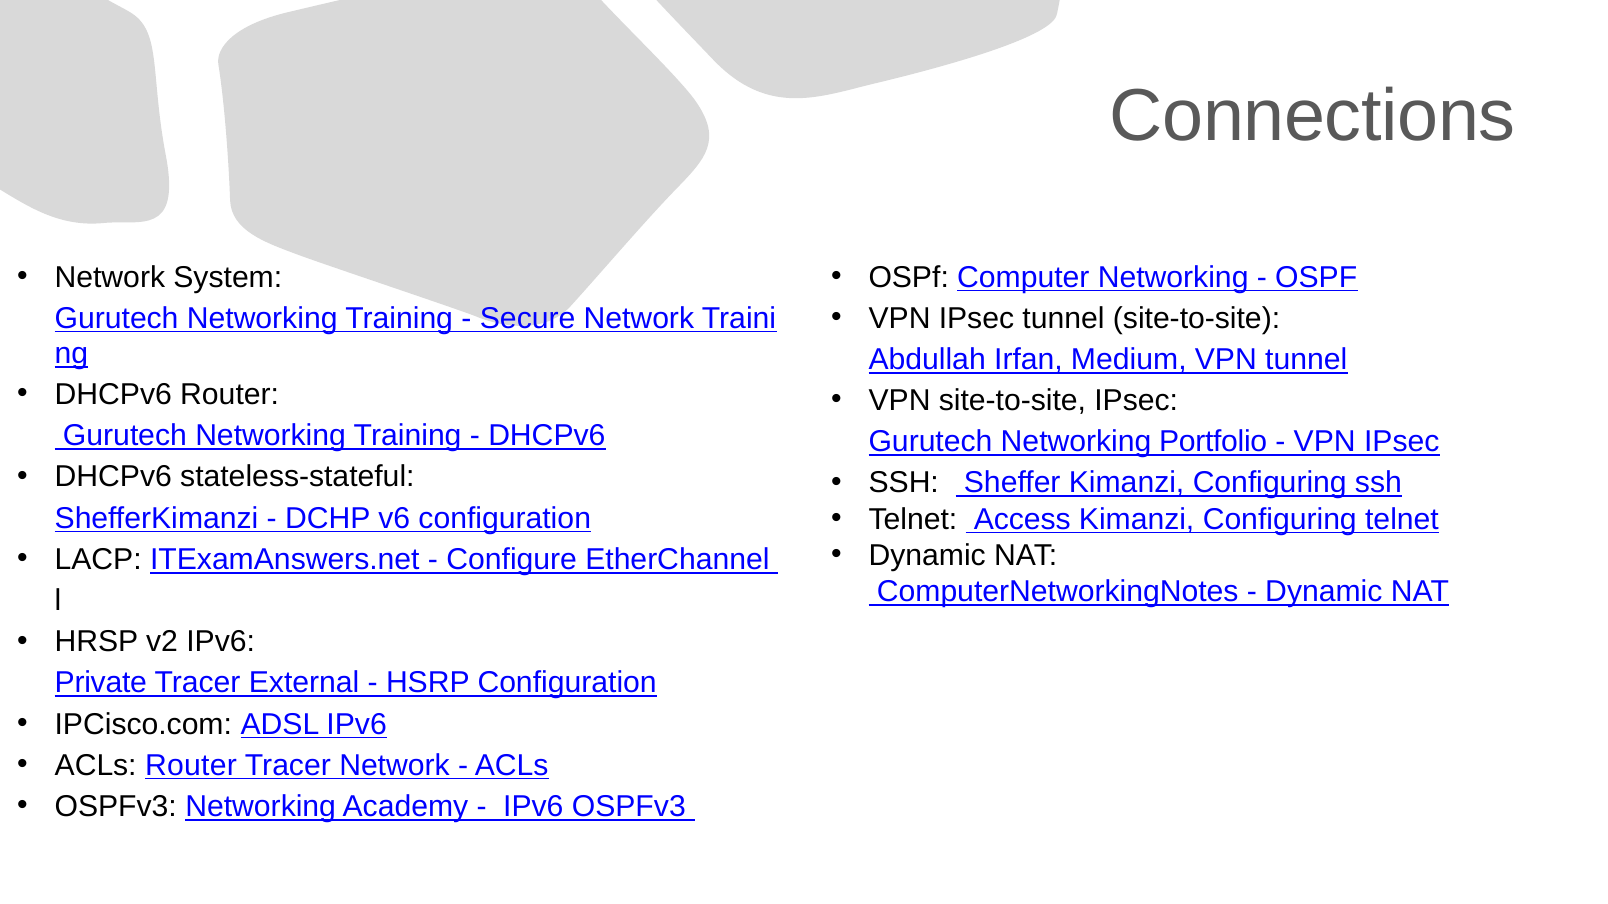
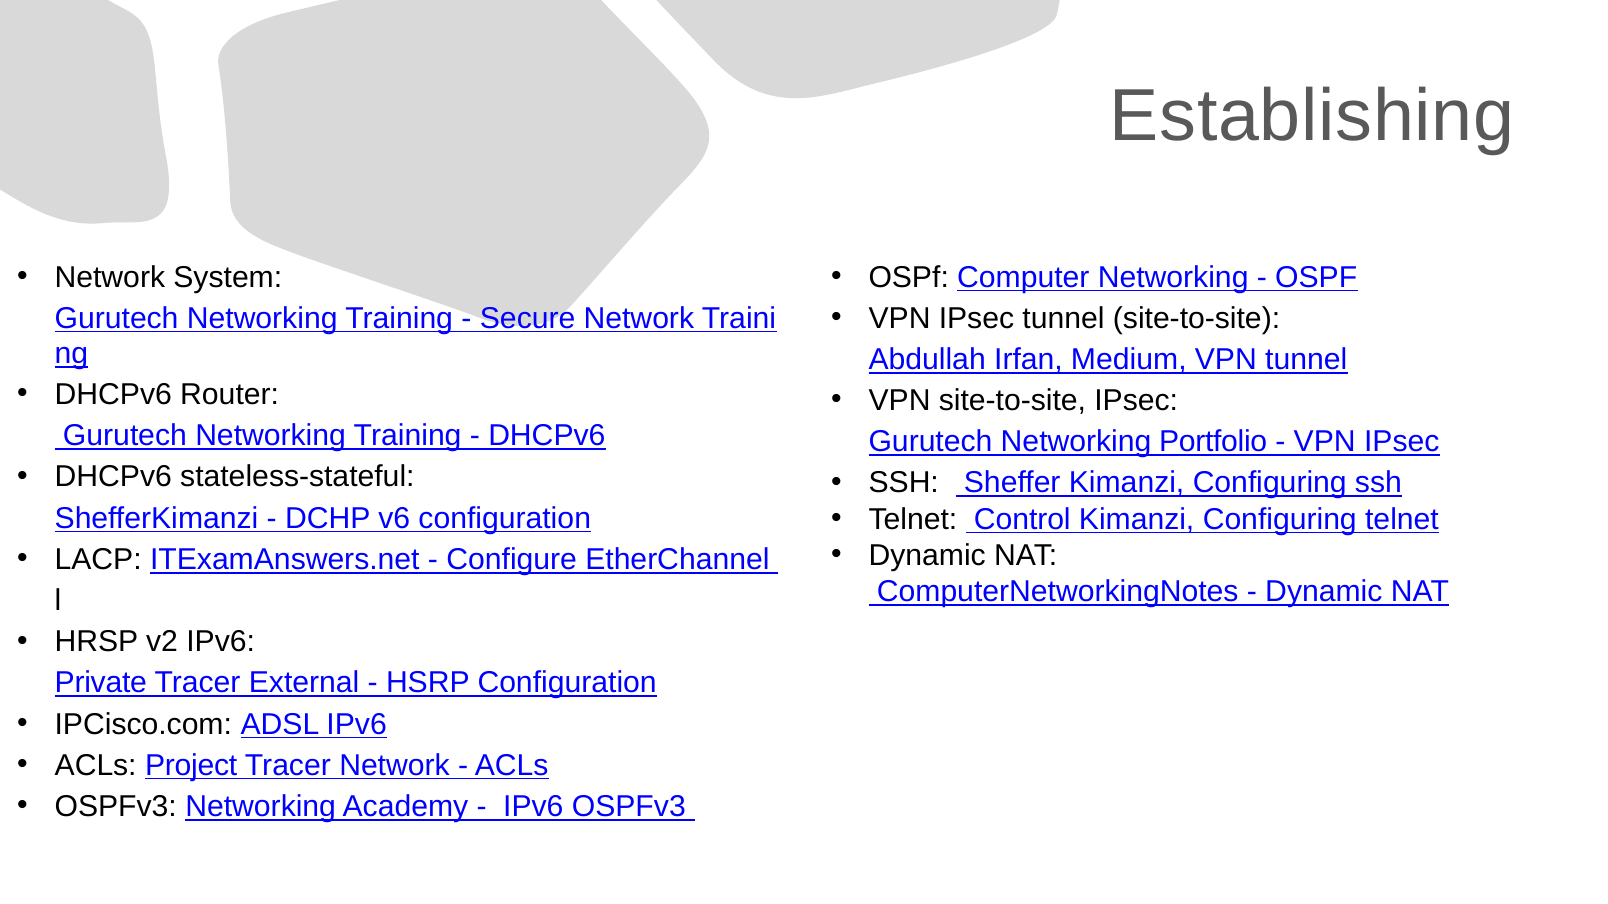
Connections: Connections -> Establishing
Access: Access -> Control
ACLs Router: Router -> Project
